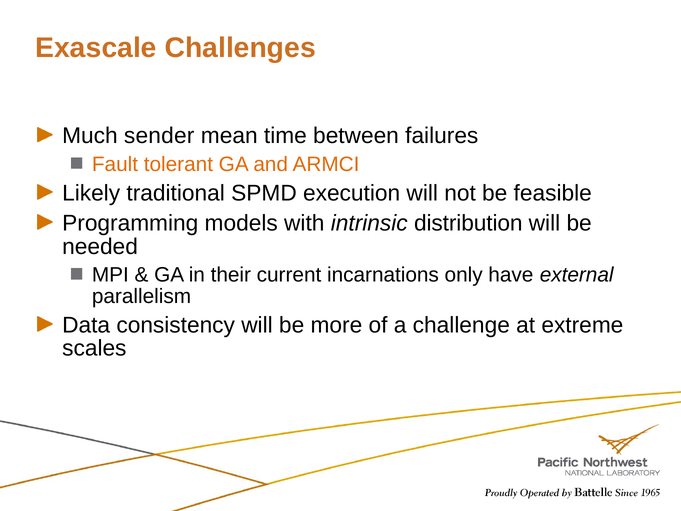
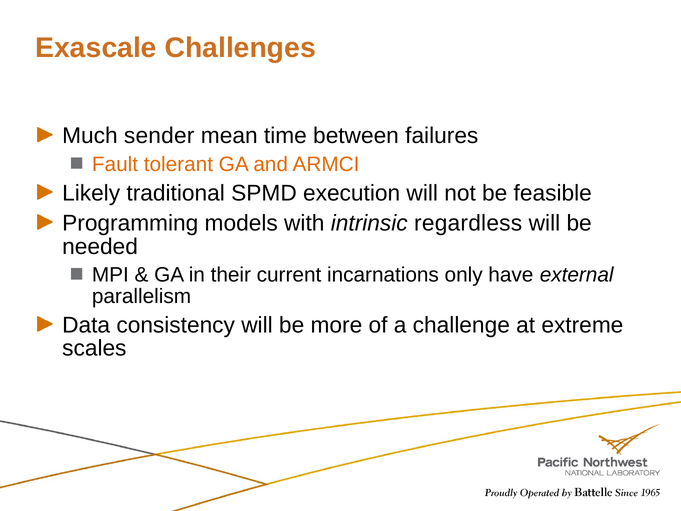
distribution: distribution -> regardless
